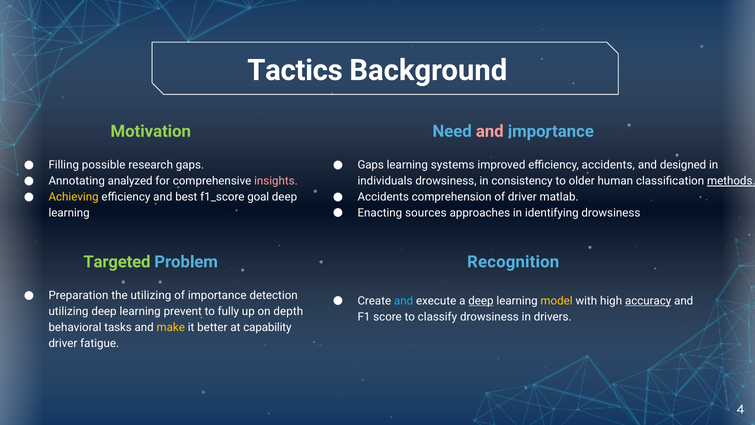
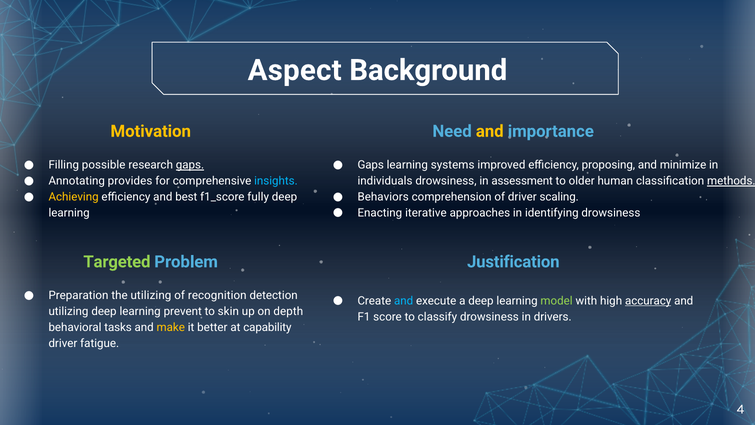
Tactics: Tactics -> Aspect
Motivation colour: light green -> yellow
and at (490, 131) colour: pink -> yellow
gaps at (190, 165) underline: none -> present
efficiency accidents: accidents -> proposing
designed: designed -> minimize
analyzed: analyzed -> provides
insights colour: pink -> light blue
consistency: consistency -> assessment
goal: goal -> fully
Accidents at (383, 197): Accidents -> Behaviors
matlab: matlab -> scaling
sources: sources -> iterative
Recognition: Recognition -> Justification
of importance: importance -> recognition
deep at (481, 301) underline: present -> none
model colour: yellow -> light green
fully: fully -> skin
